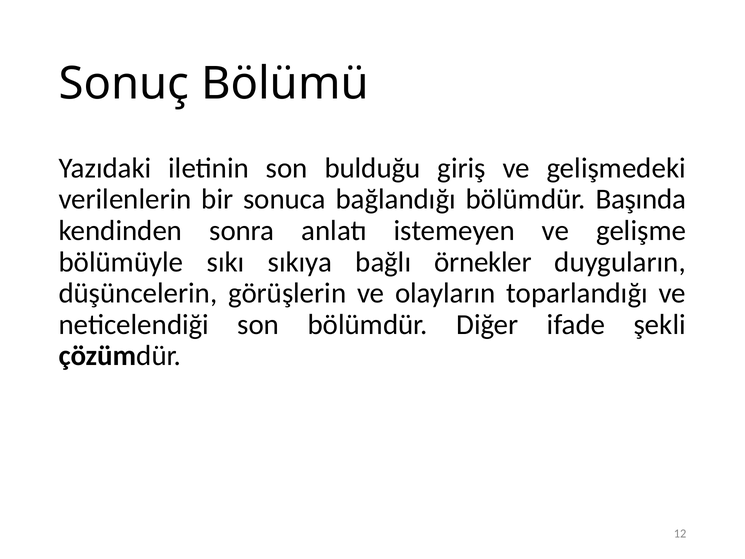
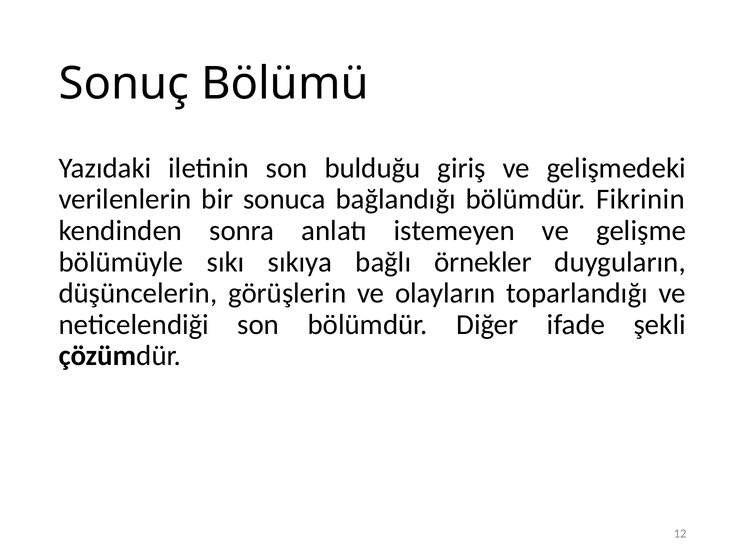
Başında: Başında -> Fikrinin
